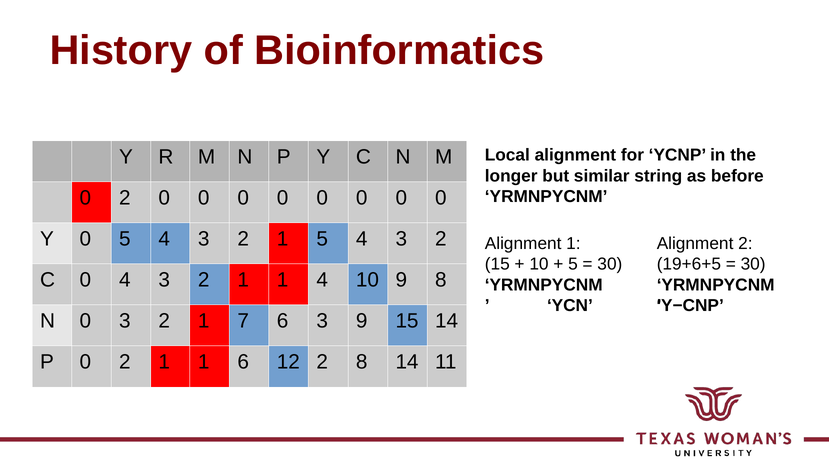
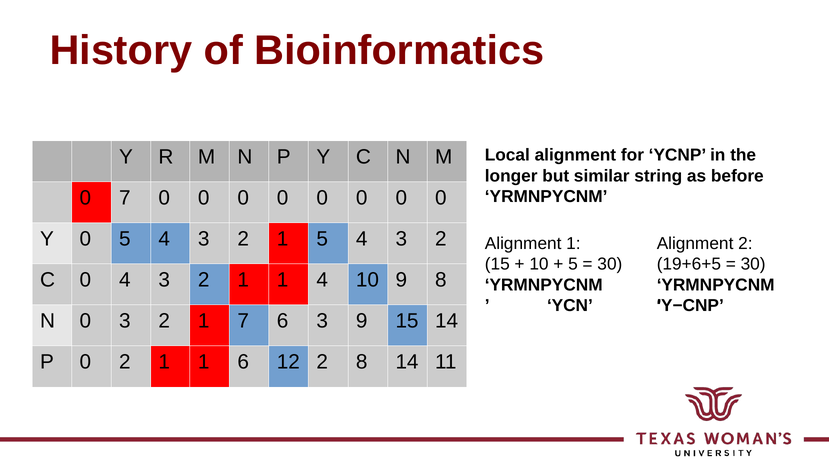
2 at (125, 198): 2 -> 7
